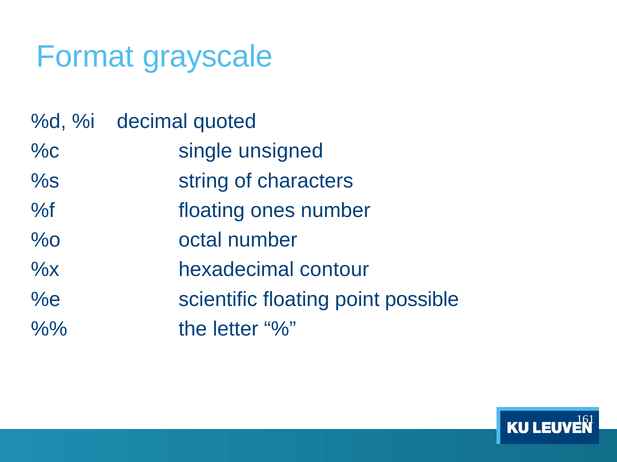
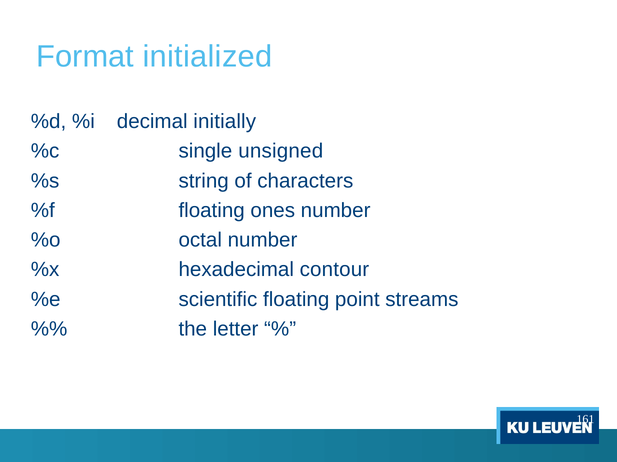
grayscale: grayscale -> initialized
quoted: quoted -> initially
possible: possible -> streams
